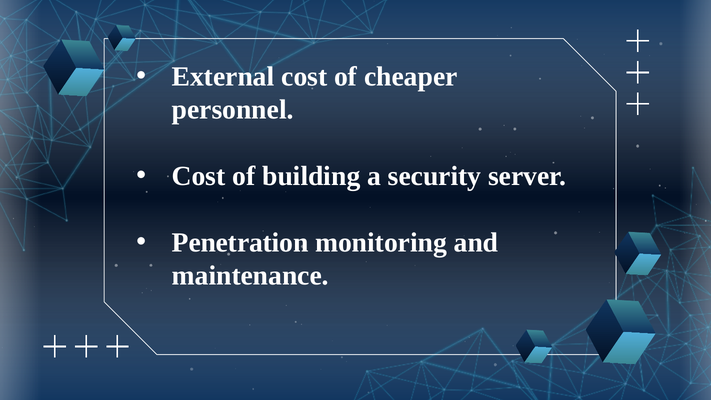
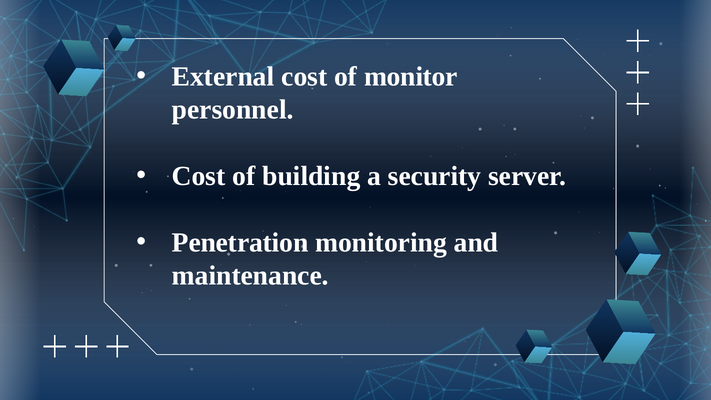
cheaper: cheaper -> monitor
